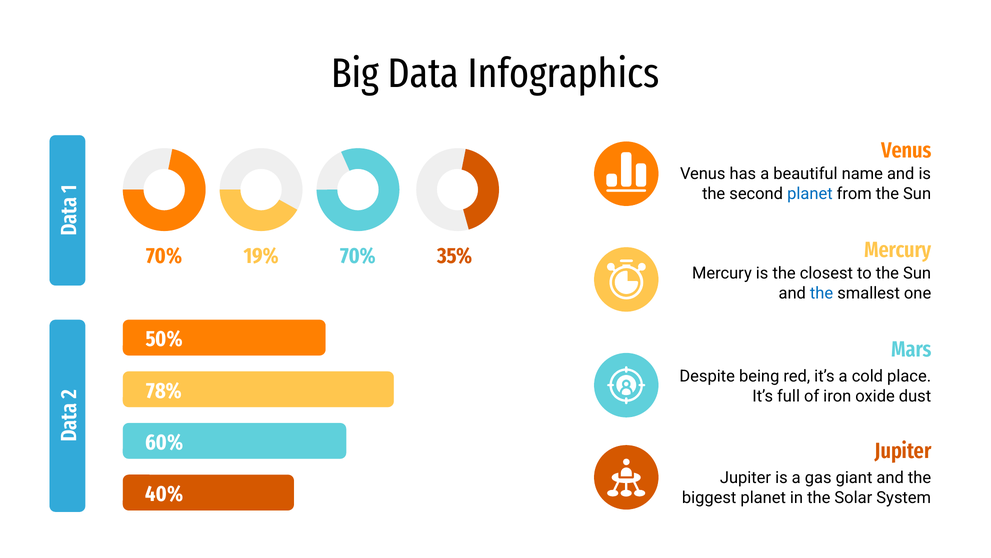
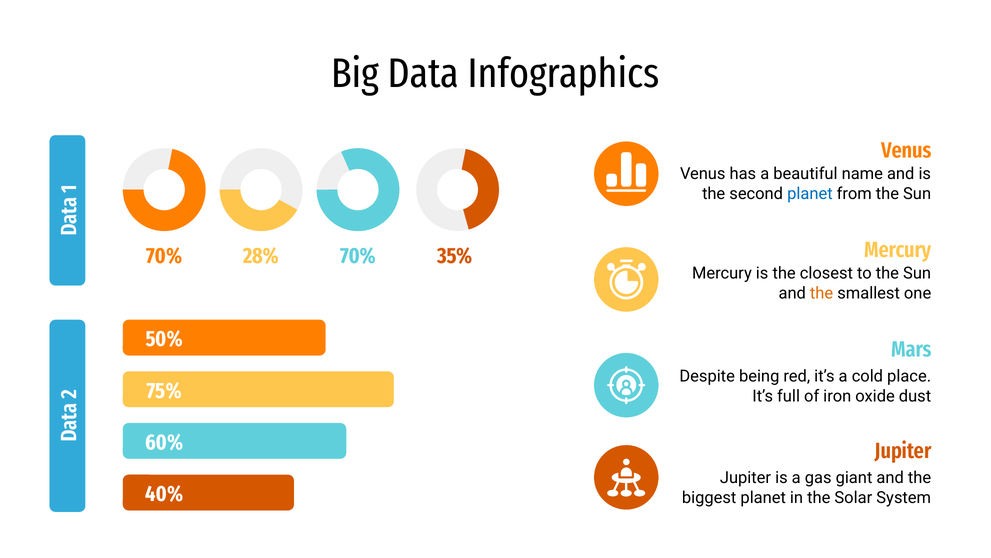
19%: 19% -> 28%
the at (822, 293) colour: blue -> orange
78%: 78% -> 75%
